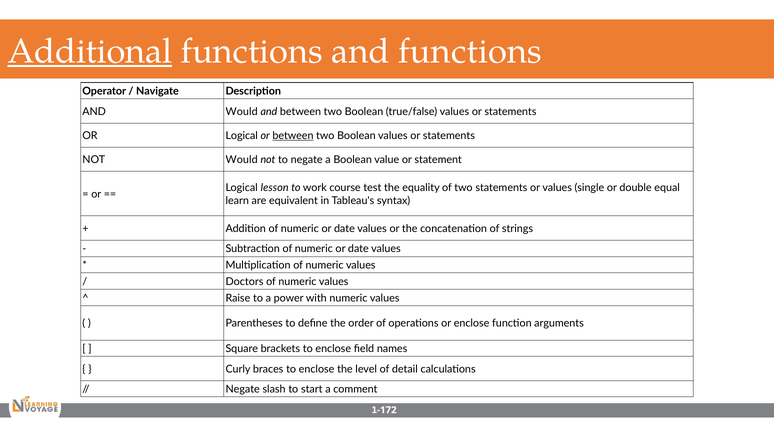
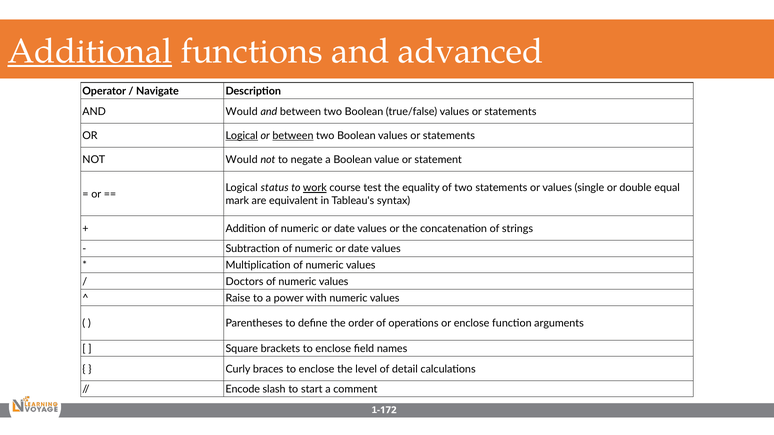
and functions: functions -> advanced
Logical at (242, 136) underline: none -> present
lesson: lesson -> status
work underline: none -> present
learn: learn -> mark
Negate at (243, 390): Negate -> Encode
